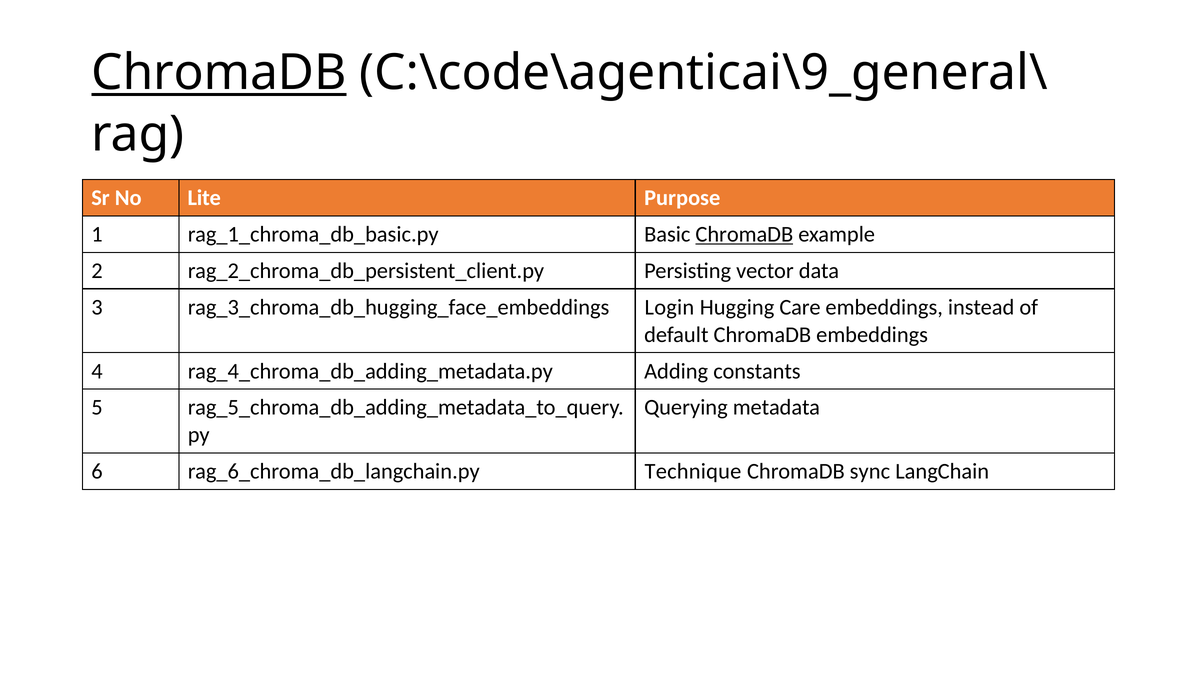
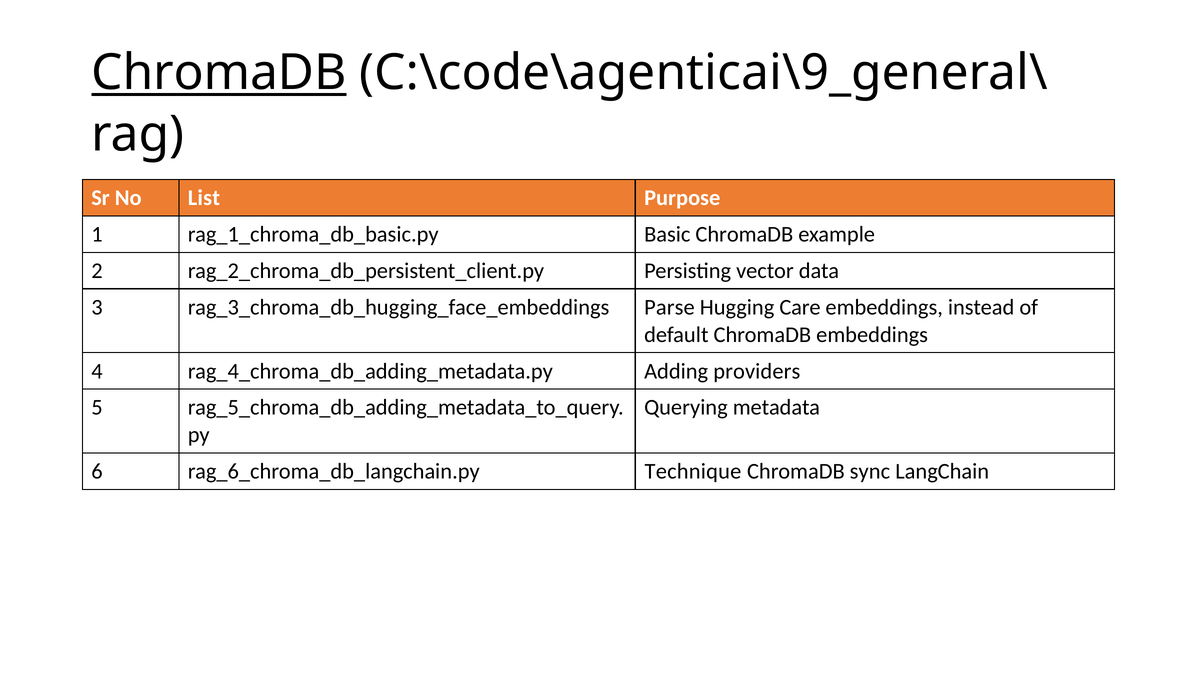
Lite: Lite -> List
ChromaDB at (744, 234) underline: present -> none
Login: Login -> Parse
constants: constants -> providers
